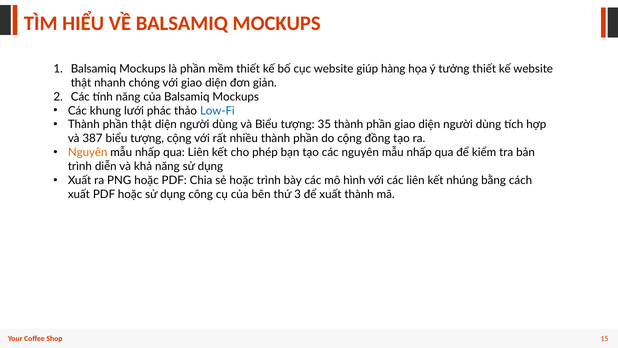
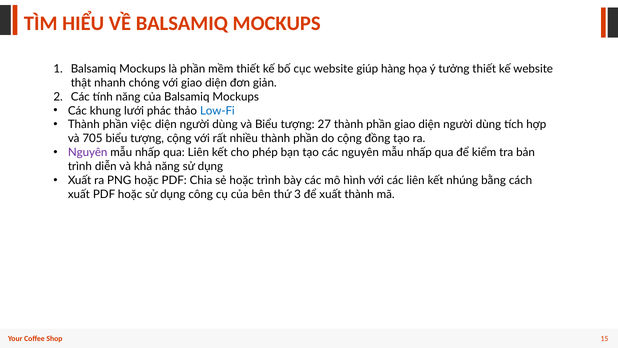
phần thật: thật -> việc
35: 35 -> 27
387: 387 -> 705
Nguyên at (88, 152) colour: orange -> purple
